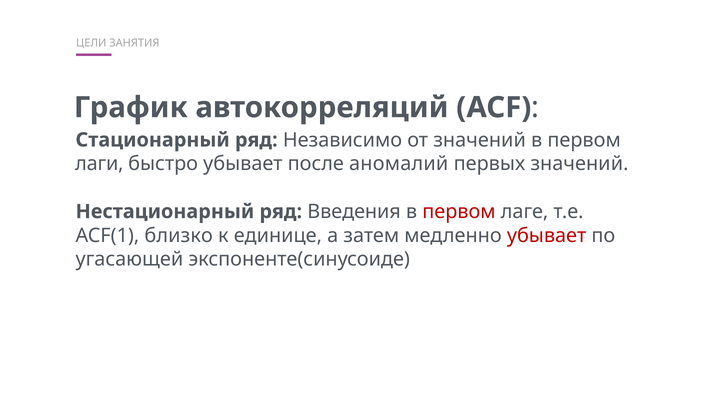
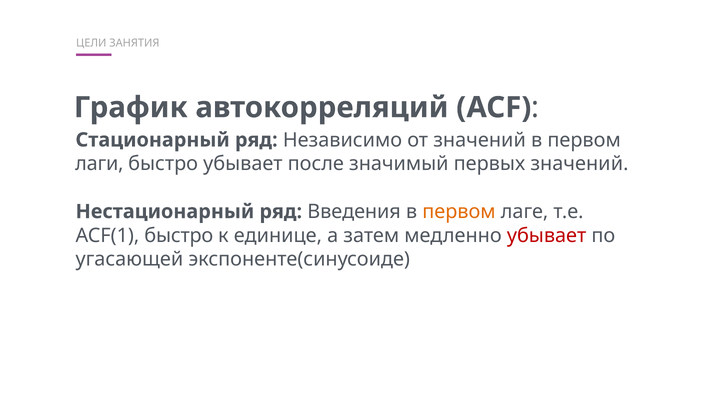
аномалий: аномалий -> значимый
первом at (459, 211) colour: red -> orange
ACF(1 близко: близко -> быстро
